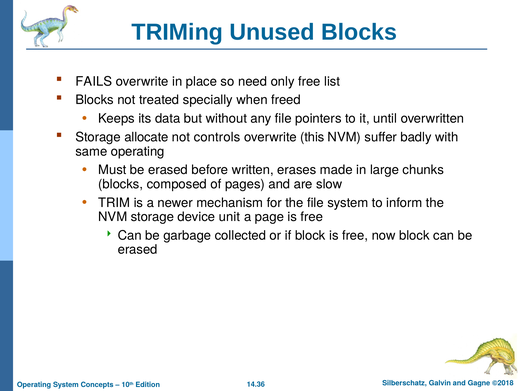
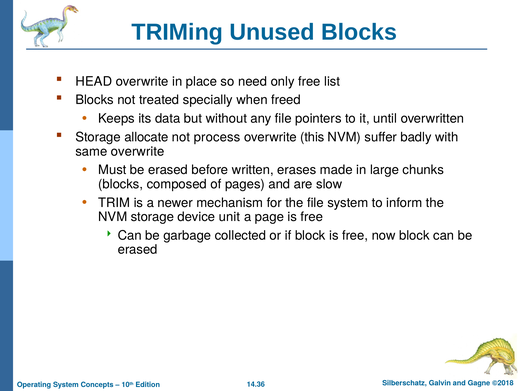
FAILS: FAILS -> HEAD
controls: controls -> process
same operating: operating -> overwrite
